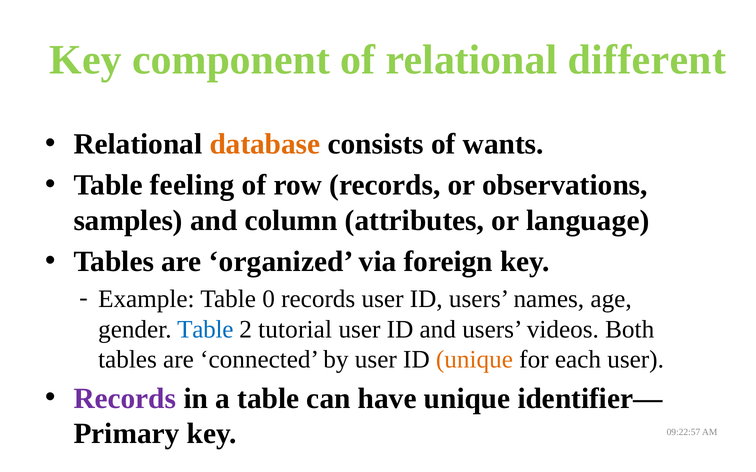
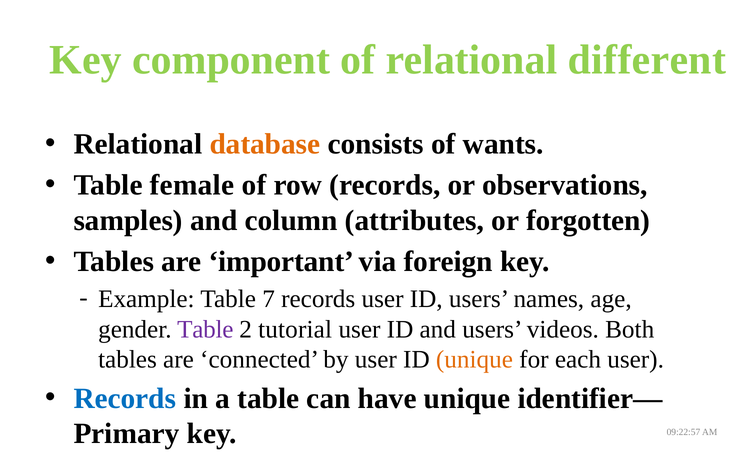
feeling: feeling -> female
language: language -> forgotten
organized: organized -> important
0: 0 -> 7
Table at (205, 330) colour: blue -> purple
Records at (125, 399) colour: purple -> blue
